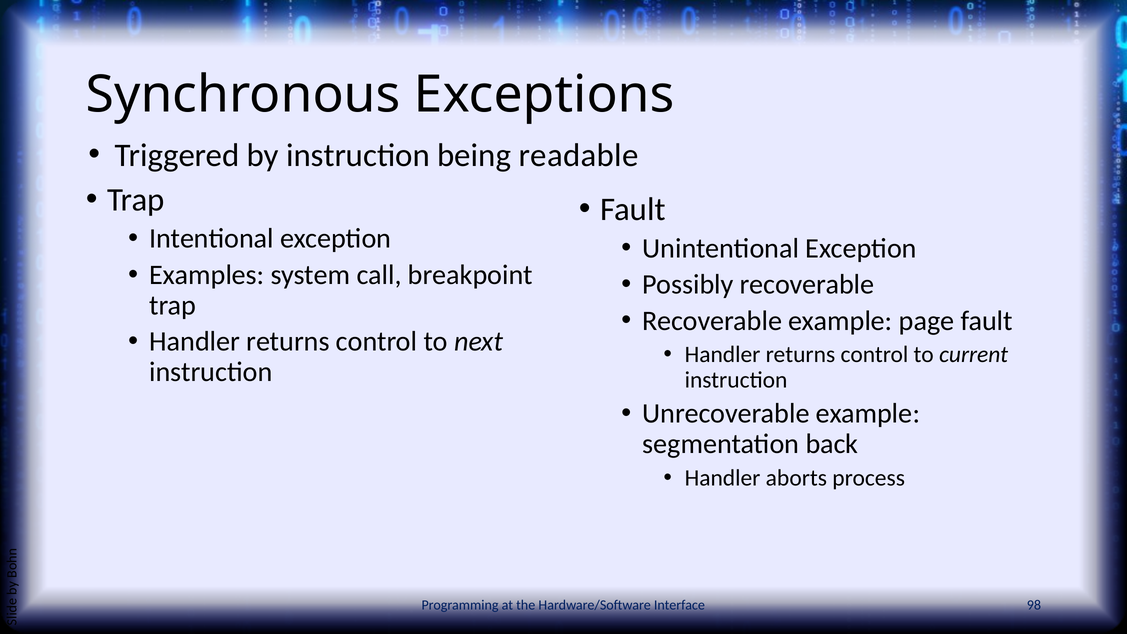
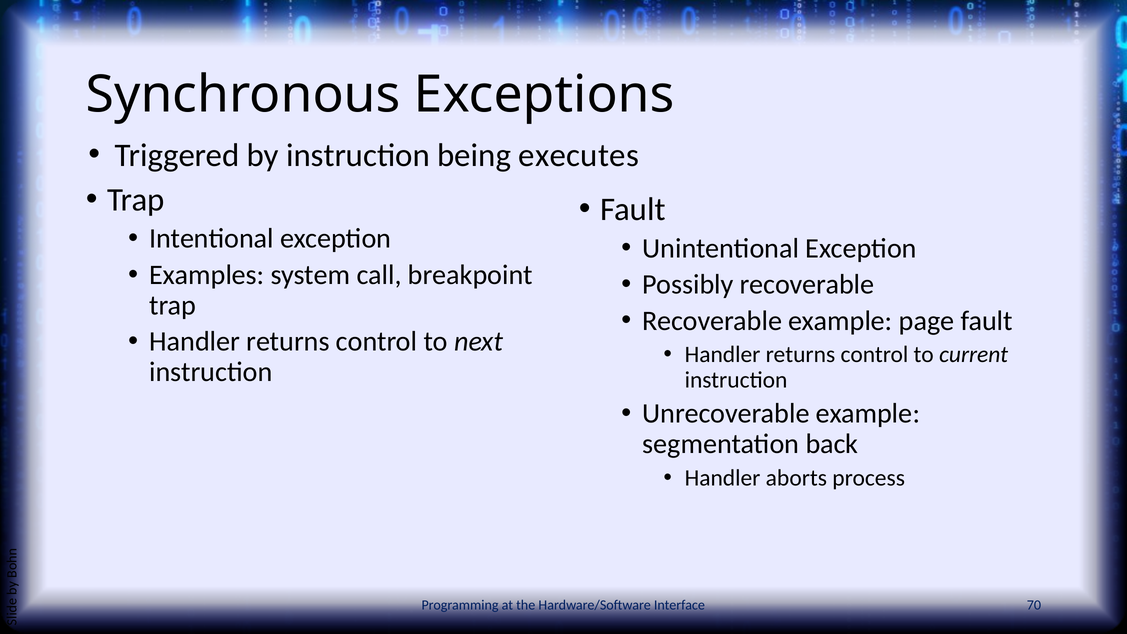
readable: readable -> executes
98: 98 -> 70
